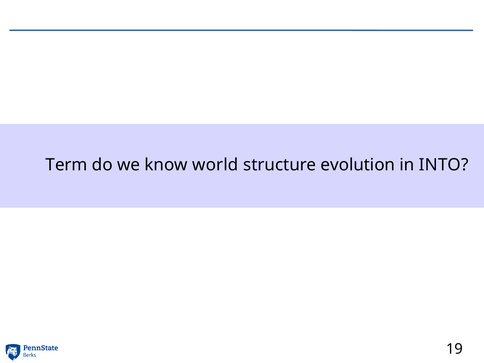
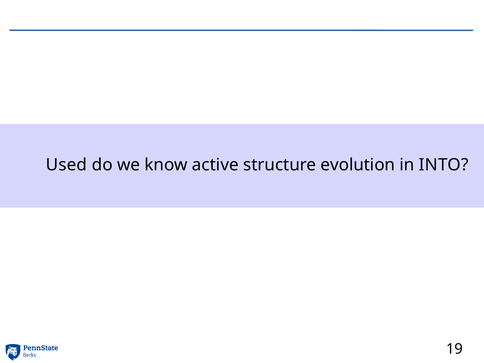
Term: Term -> Used
world: world -> active
